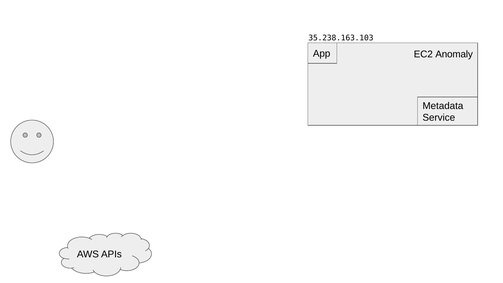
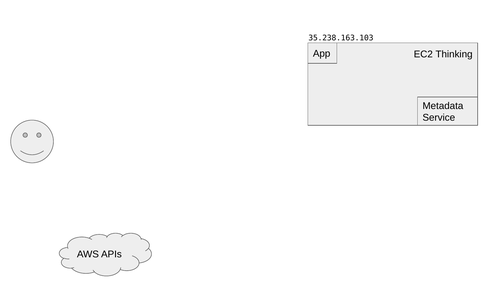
Anomaly: Anomaly -> Thinking
